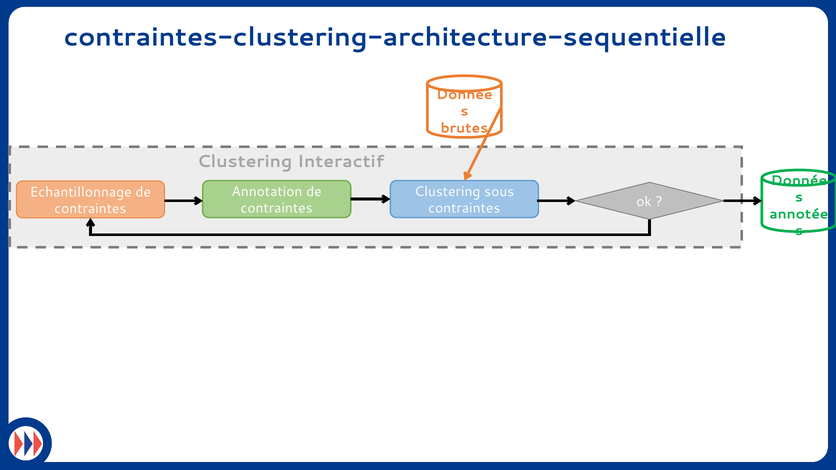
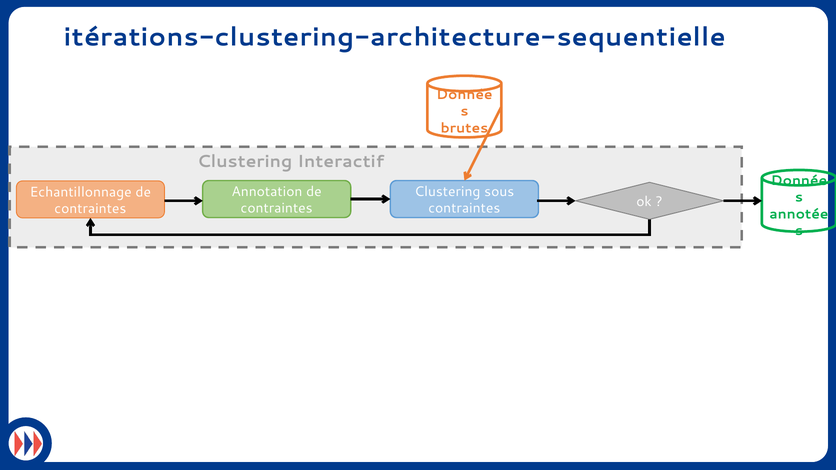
contraintes-clustering-architecture-sequentielle: contraintes-clustering-architecture-sequentielle -> itérations-clustering-architecture-sequentielle
